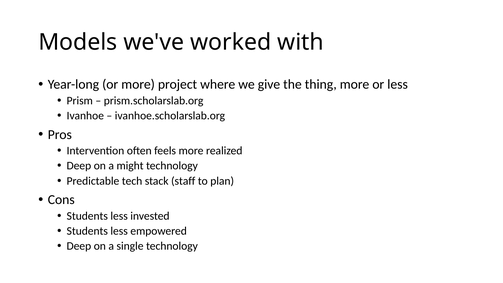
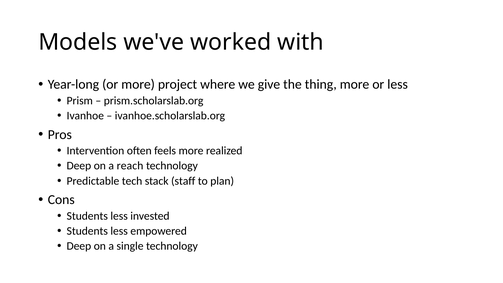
might: might -> reach
